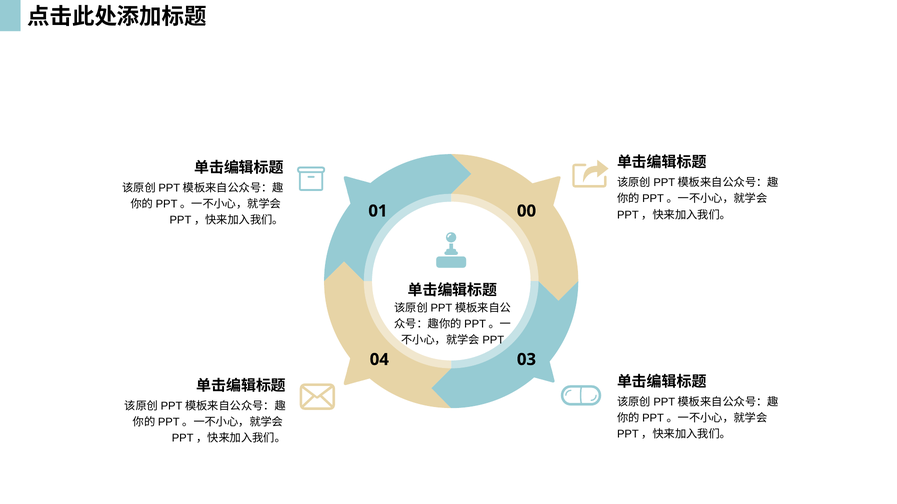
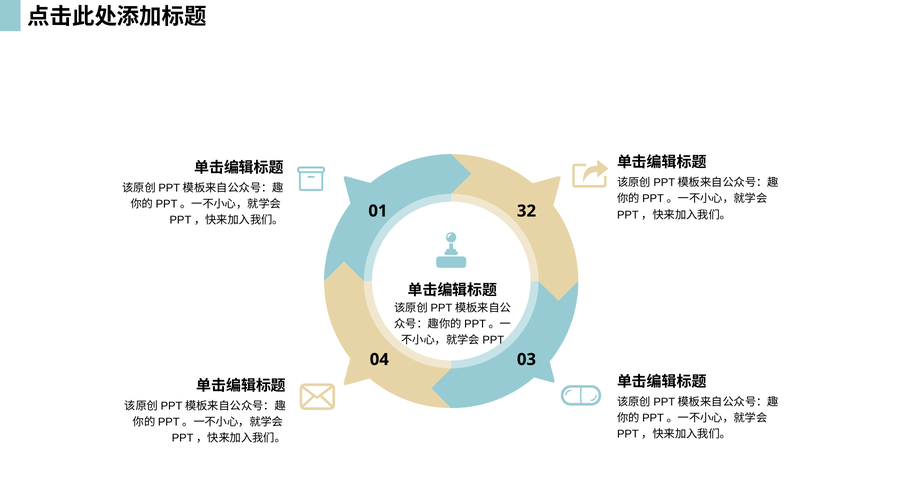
00: 00 -> 32
